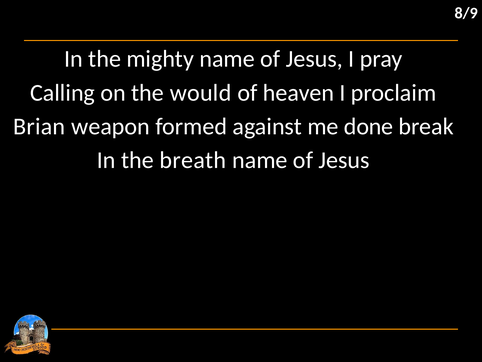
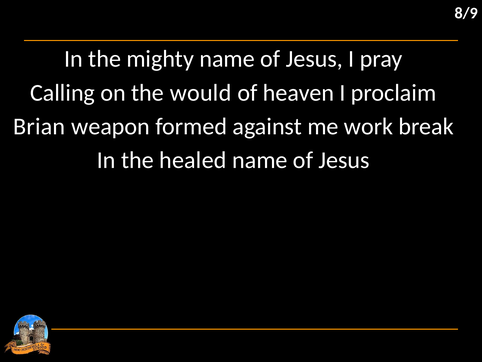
done: done -> work
breath: breath -> healed
